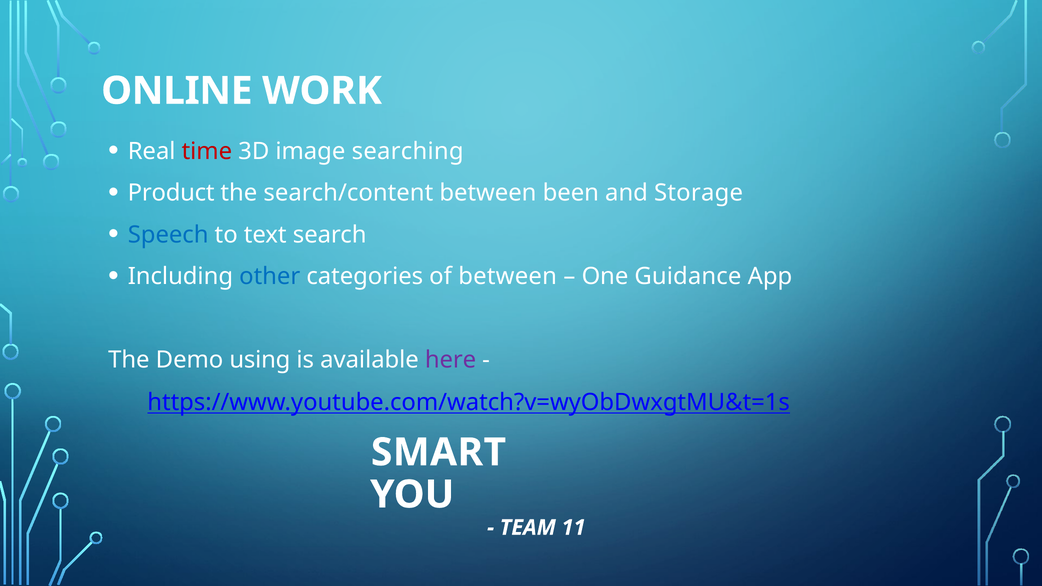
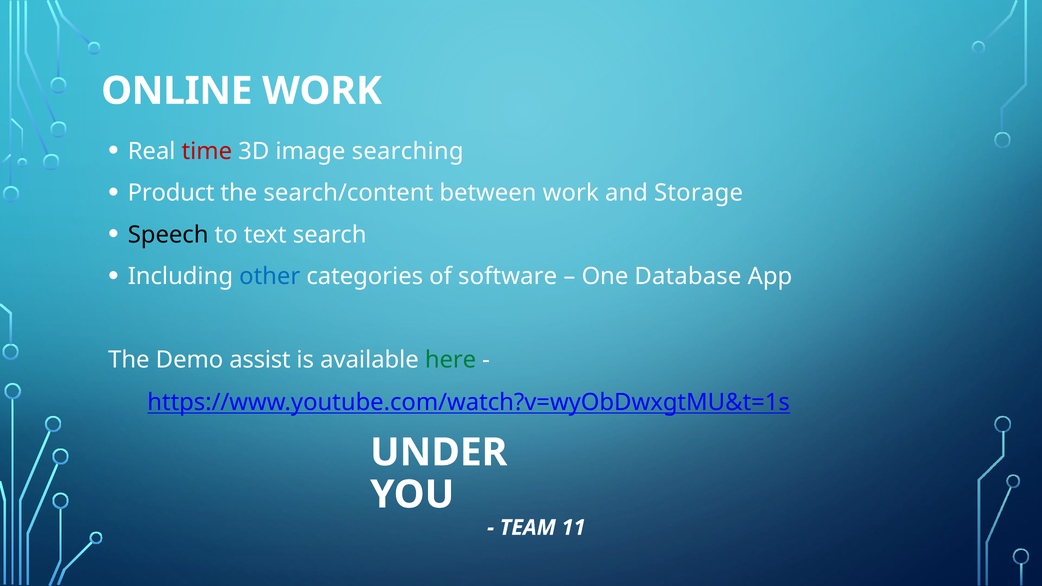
between been: been -> work
Speech colour: blue -> black
of between: between -> software
Guidance: Guidance -> Database
using: using -> assist
here colour: purple -> green
SMART: SMART -> UNDER
